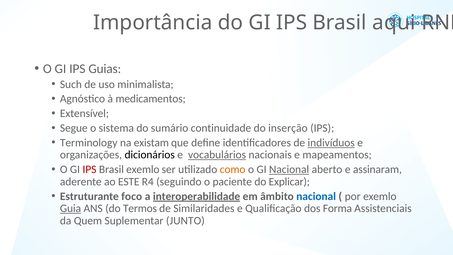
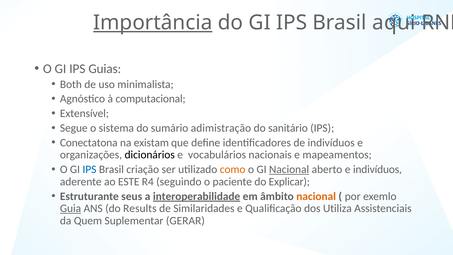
Importância underline: none -> present
Such: Such -> Both
medicamentos: medicamentos -> computacional
continuidade: continuidade -> adimistração
inserção: inserção -> sanitário
Terminology: Terminology -> Conectatona
indivíduos at (331, 143) underline: present -> none
vocabulários underline: present -> none
IPS at (89, 169) colour: red -> blue
Brasil exemlo: exemlo -> criação
e assinaram: assinaram -> indivíduos
foco: foco -> seus
nacional at (316, 196) colour: blue -> orange
Termos: Termos -> Results
Forma: Forma -> Utiliza
JUNTO: JUNTO -> GERAR
